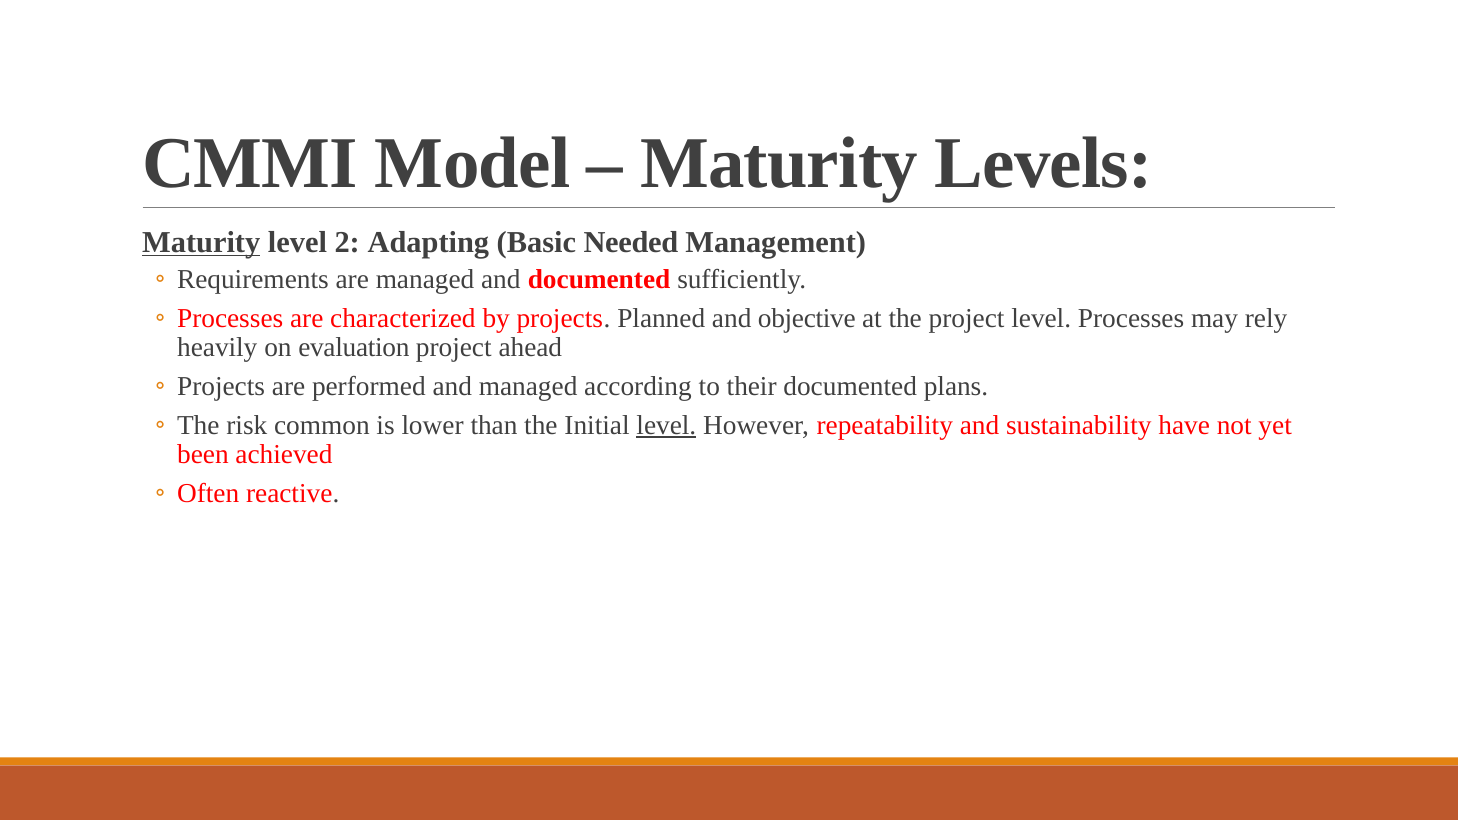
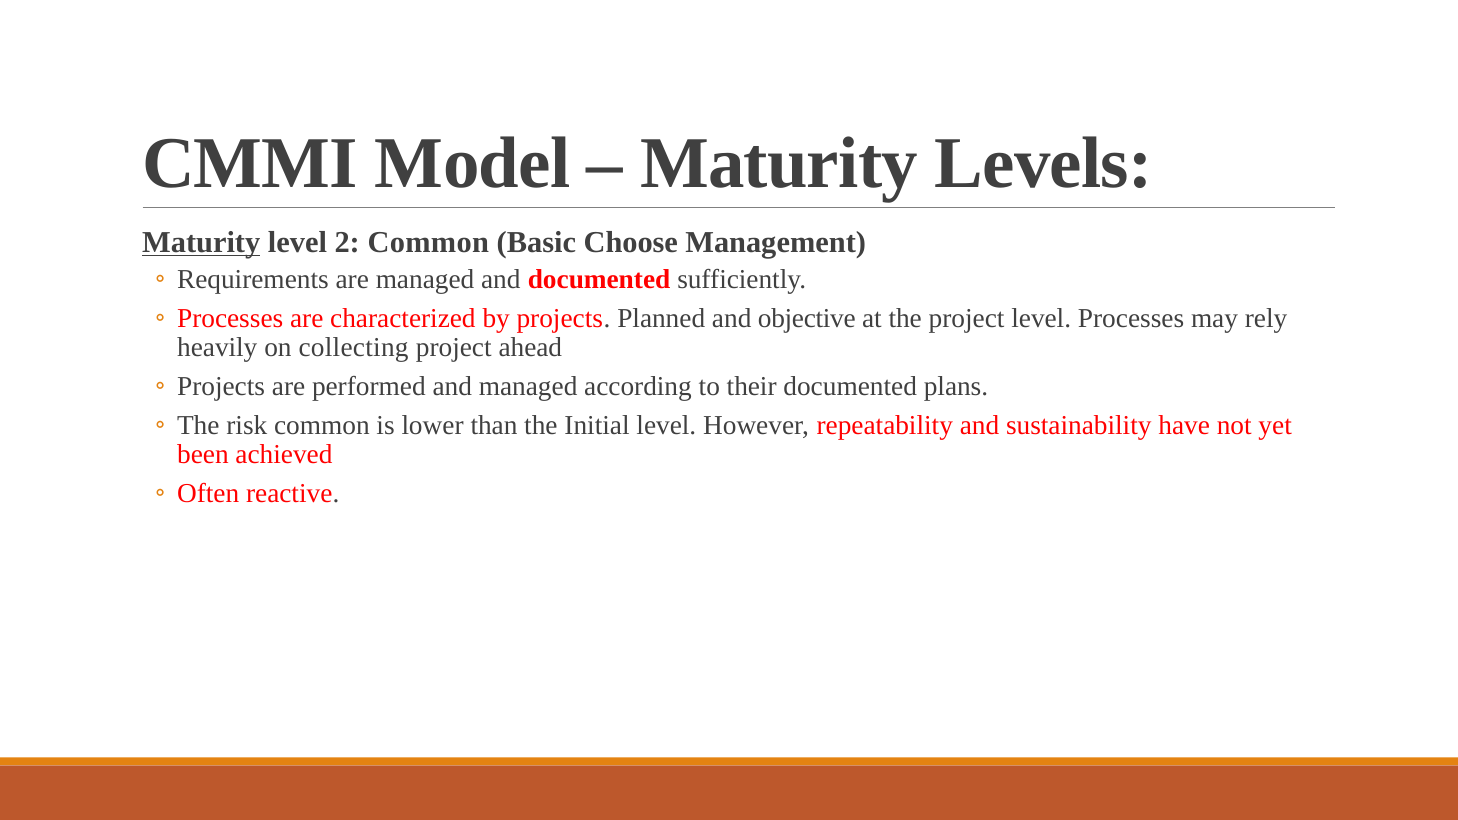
2 Adapting: Adapting -> Common
Needed: Needed -> Choose
evaluation: evaluation -> collecting
level at (666, 425) underline: present -> none
